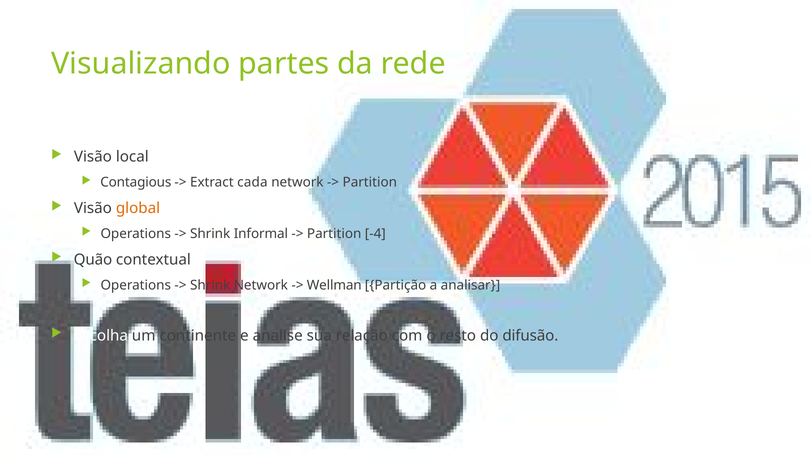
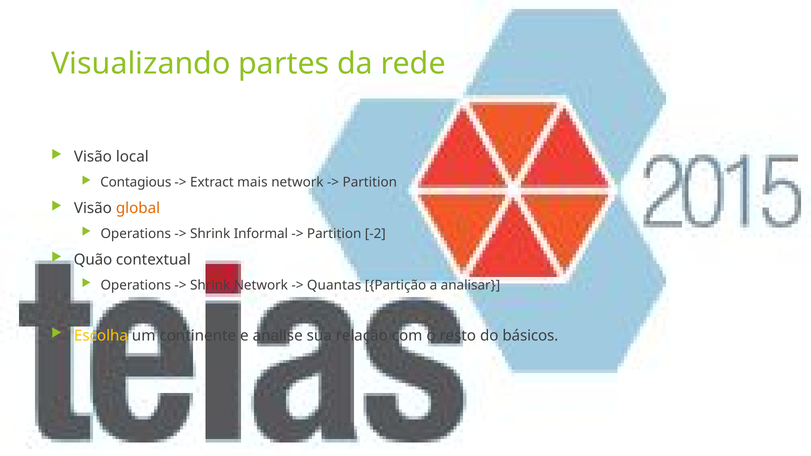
cada: cada -> mais
-4: -4 -> -2
Wellman: Wellman -> Quantas
Escolha colour: white -> yellow
difusão: difusão -> básicos
